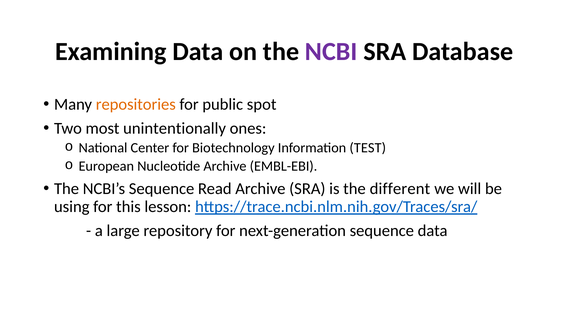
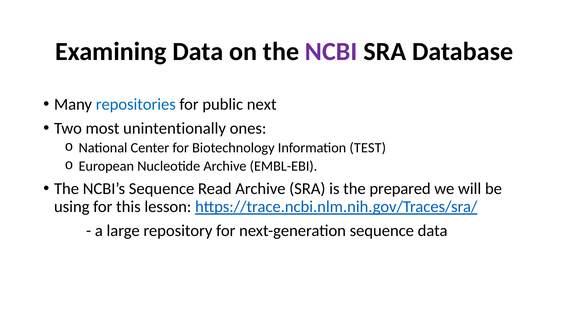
repositories colour: orange -> blue
spot: spot -> next
different: different -> prepared
